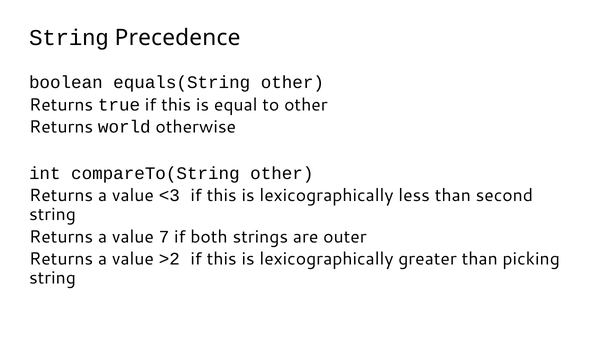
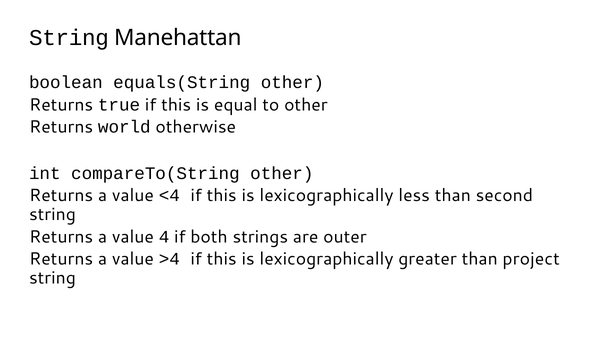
Precedence: Precedence -> Manehattan
<3: <3 -> <4
7: 7 -> 4
>2: >2 -> >4
picking: picking -> project
